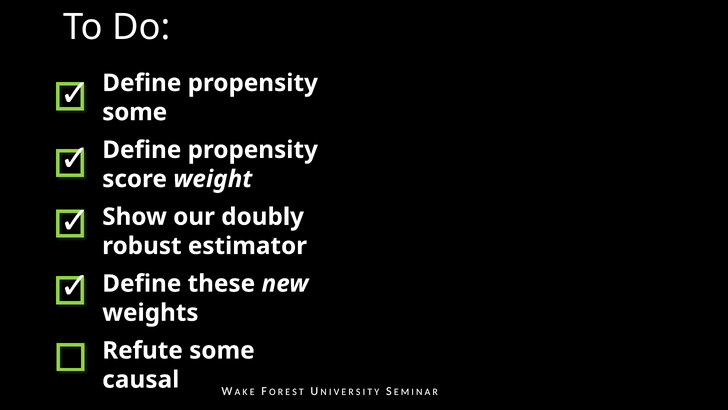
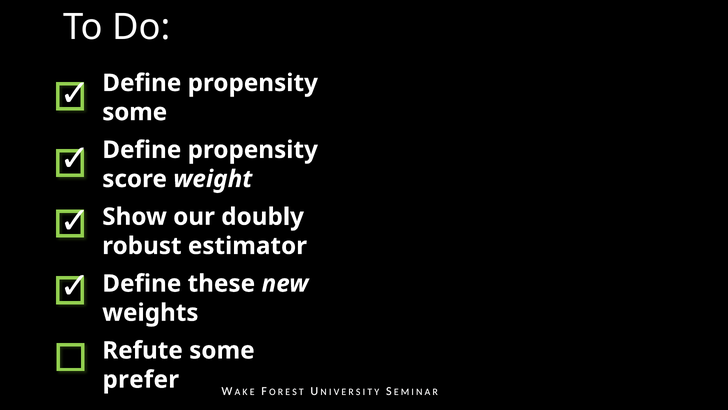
causal: causal -> prefer
